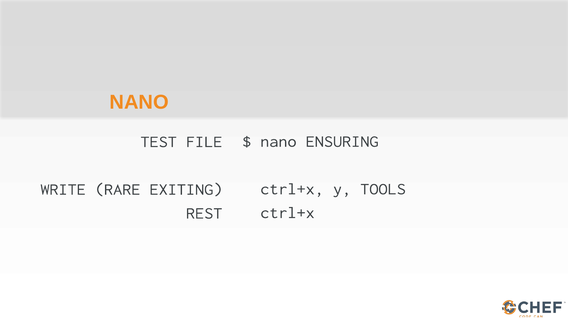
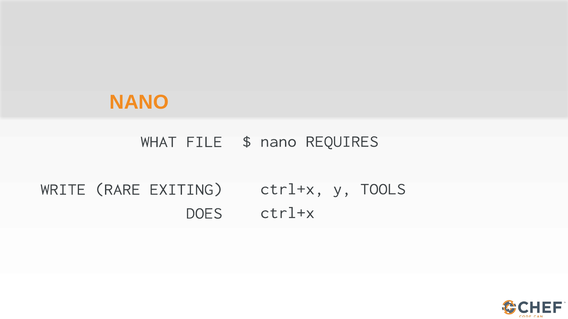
ENSURING: ENSURING -> REQUIRES
TEST: TEST -> WHAT
REST: REST -> DOES
